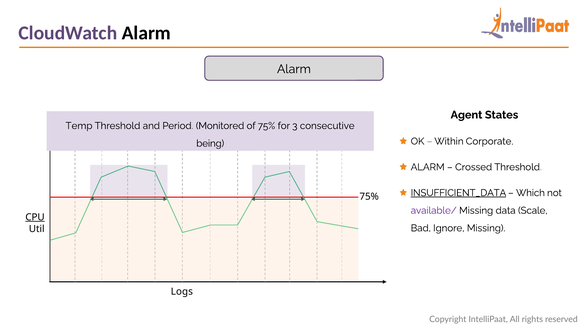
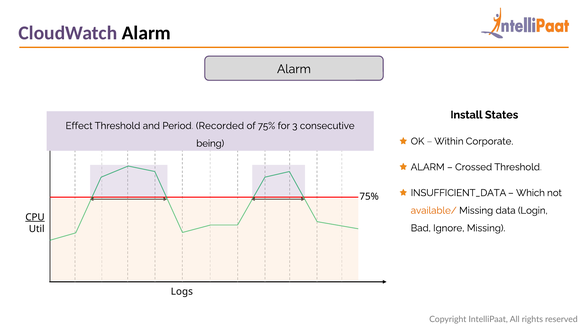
Agent: Agent -> Install
Temp: Temp -> Effect
Monitored: Monitored -> Recorded
INSUFFICIENT_DATA underline: present -> none
available/ colour: purple -> orange
Scale: Scale -> Login
